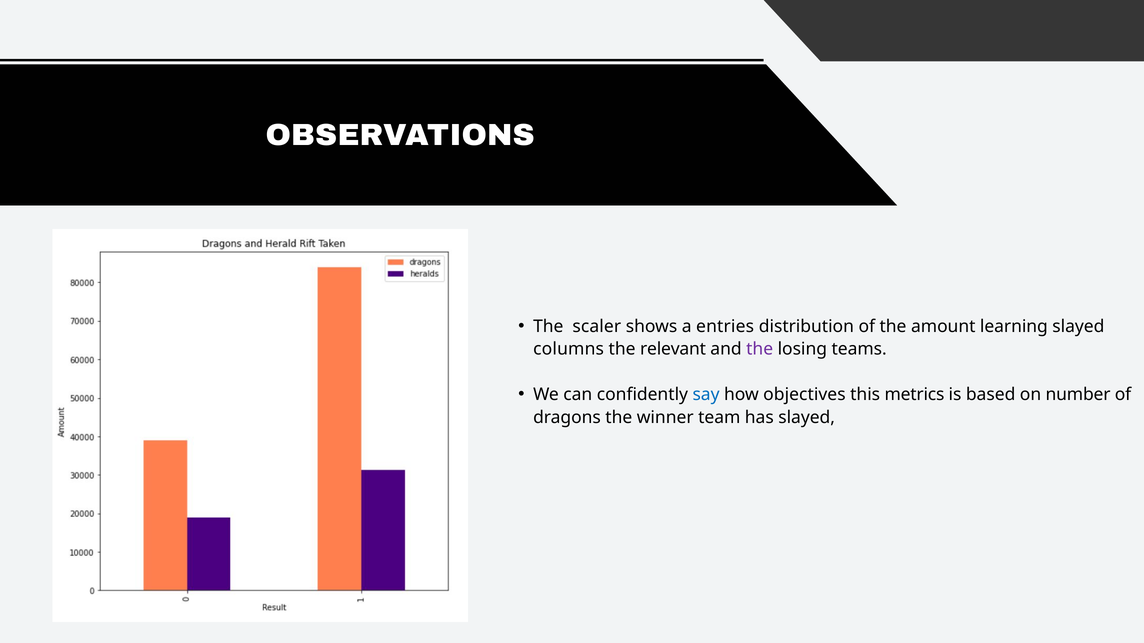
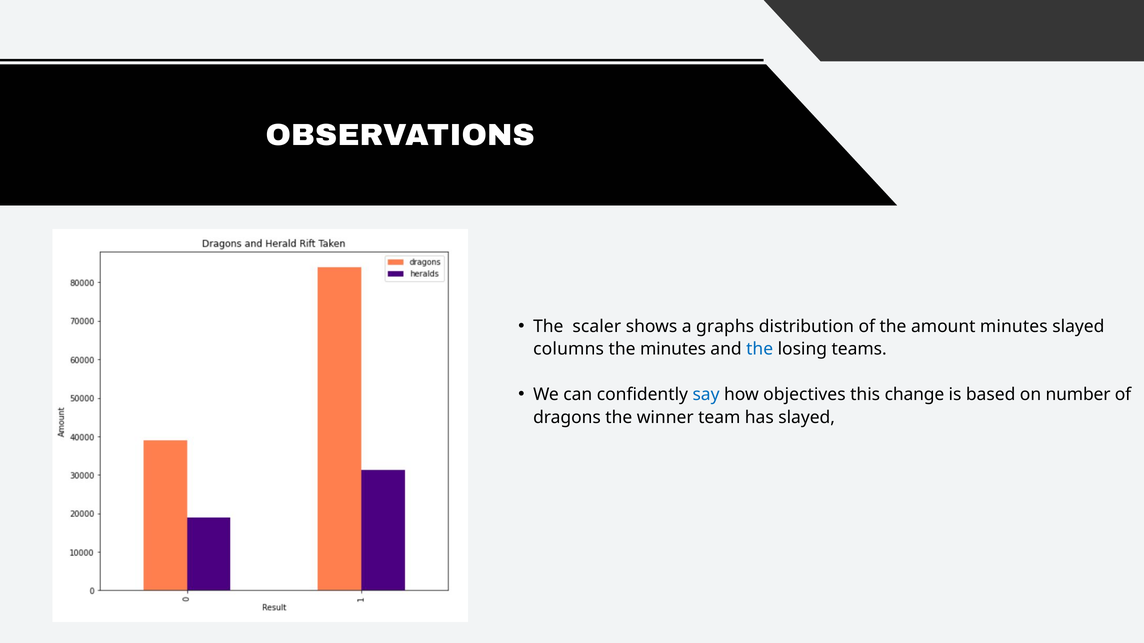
entries: entries -> graphs
amount learning: learning -> minutes
the relevant: relevant -> minutes
the at (760, 349) colour: purple -> blue
metrics: metrics -> change
